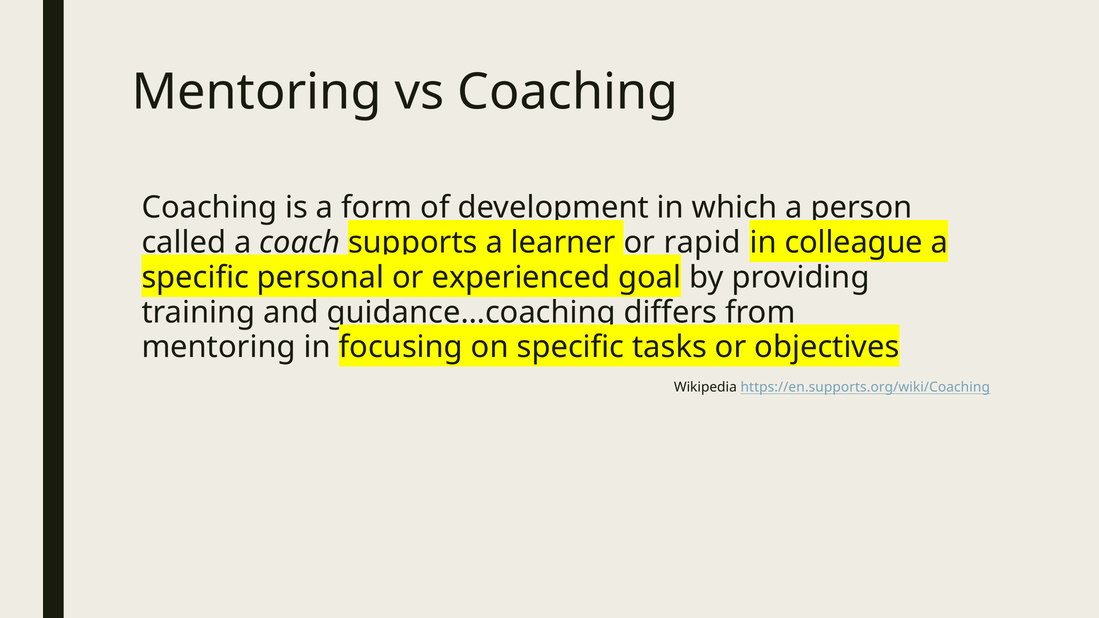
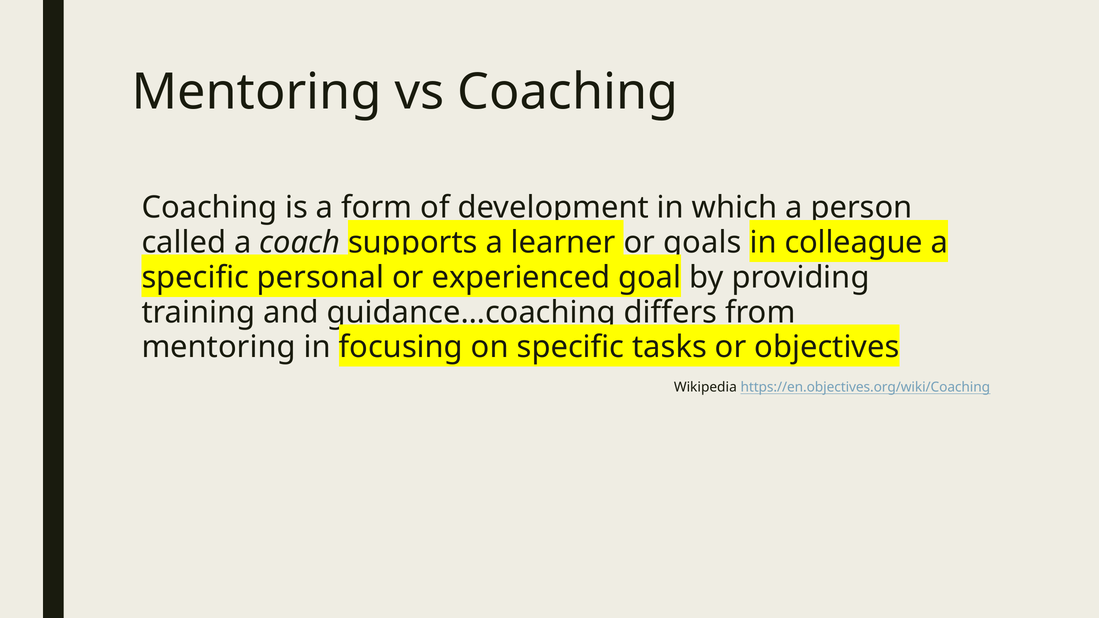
rapid: rapid -> goals
https://en.supports.org/wiki/Coaching: https://en.supports.org/wiki/Coaching -> https://en.objectives.org/wiki/Coaching
